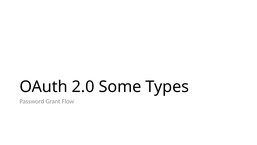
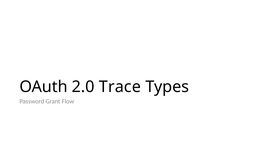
Some: Some -> Trace
